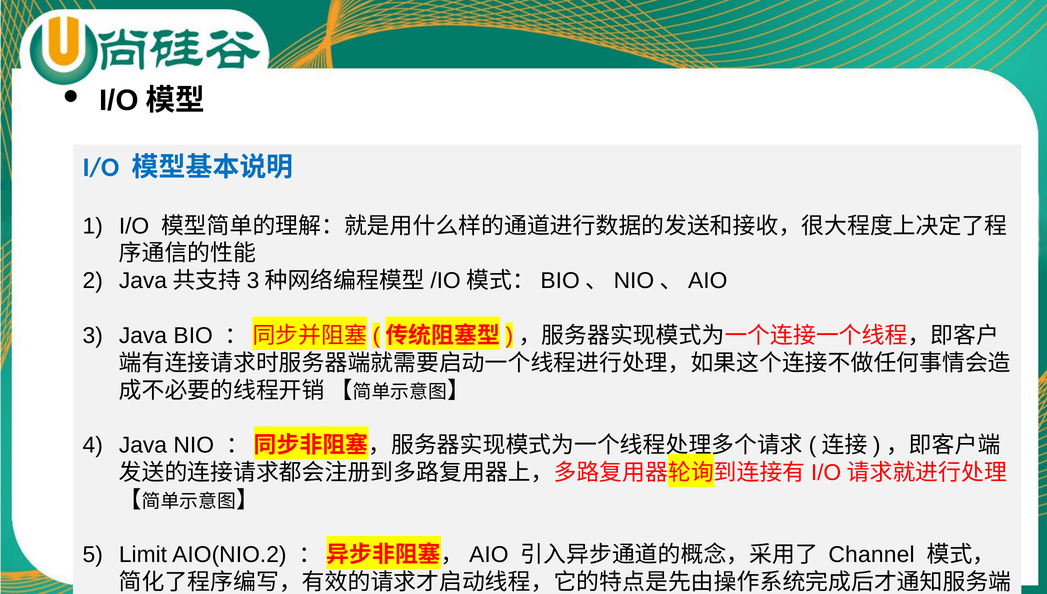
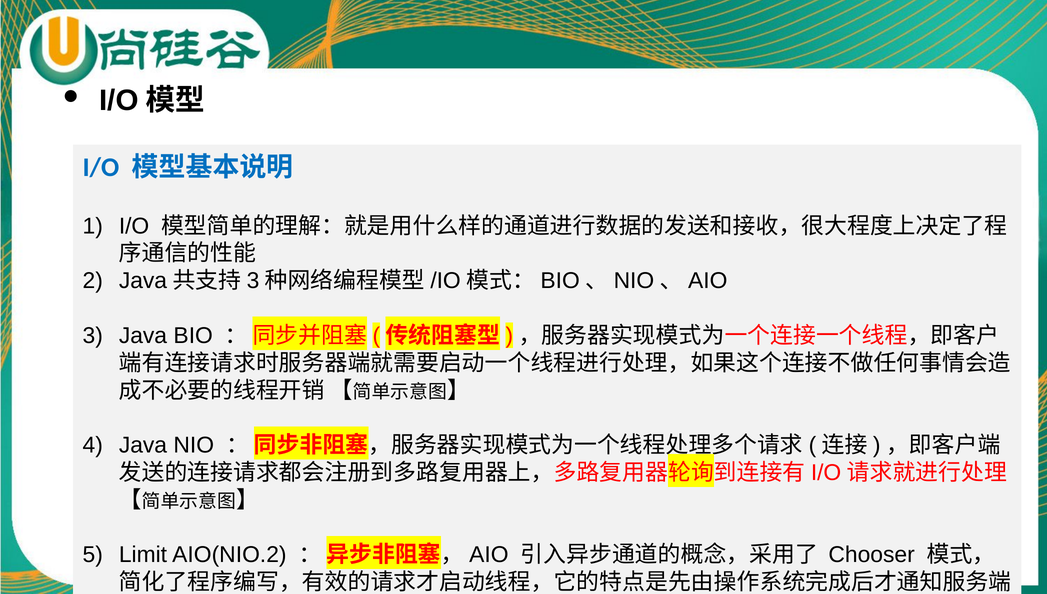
Channel: Channel -> Chooser
